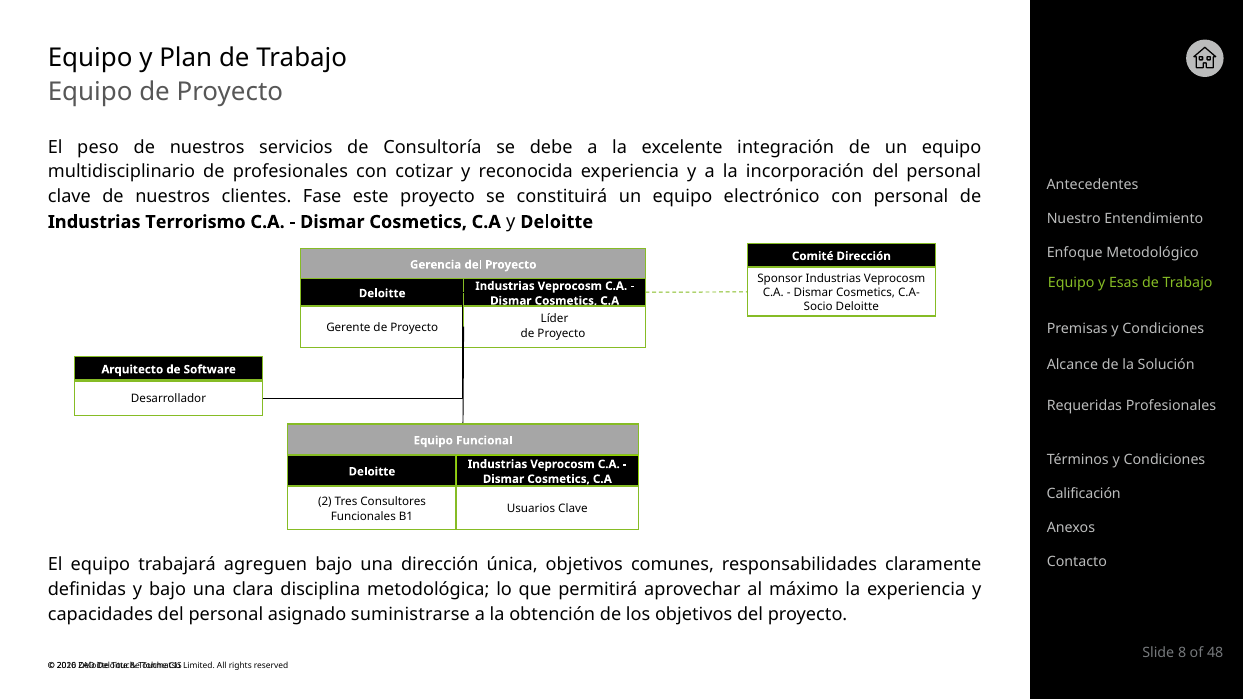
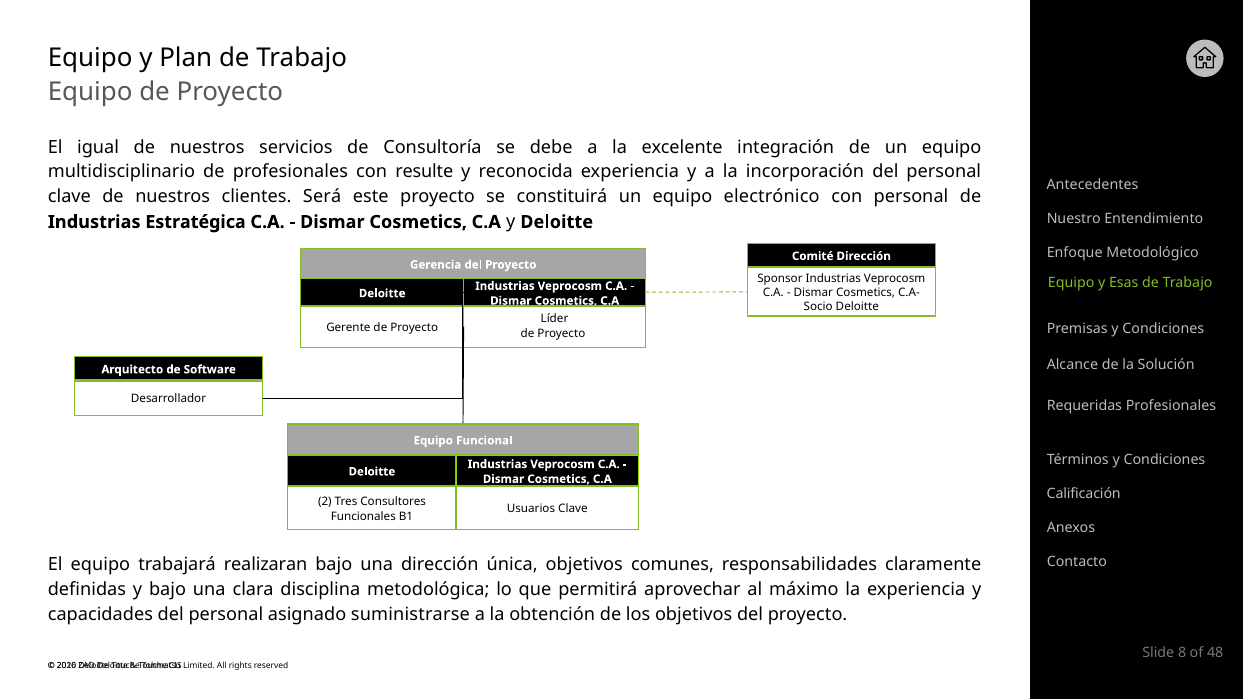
peso: peso -> igual
cotizar: cotizar -> resulte
Fase: Fase -> Será
Terrorismo: Terrorismo -> Estratégica
agreguen: agreguen -> realizaran
